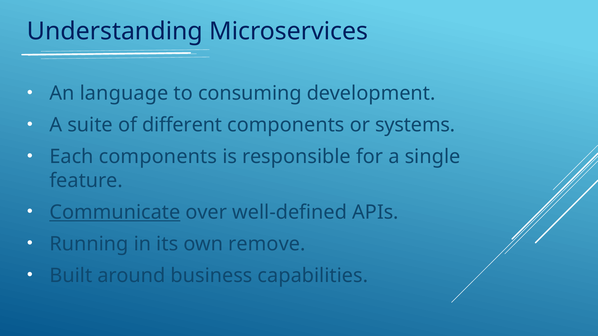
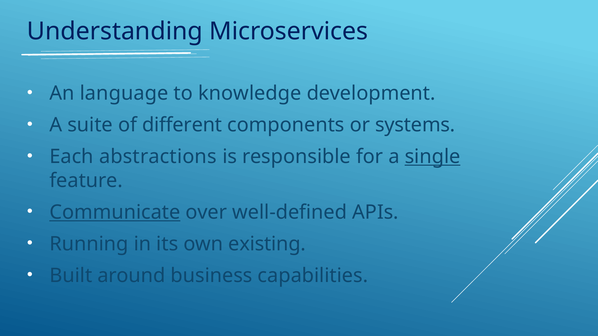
consuming: consuming -> knowledge
Each components: components -> abstractions
single underline: none -> present
remove: remove -> existing
